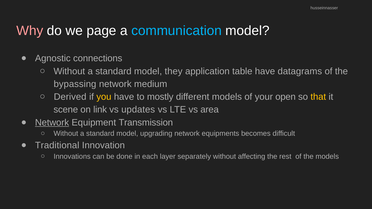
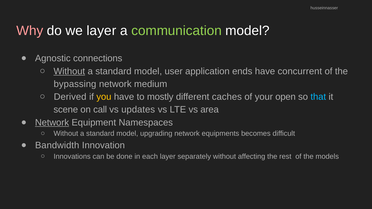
we page: page -> layer
communication colour: light blue -> light green
Without at (69, 71) underline: none -> present
they: they -> user
table: table -> ends
datagrams: datagrams -> concurrent
different models: models -> caches
that colour: yellow -> light blue
link: link -> call
Transmission: Transmission -> Namespaces
Traditional: Traditional -> Bandwidth
